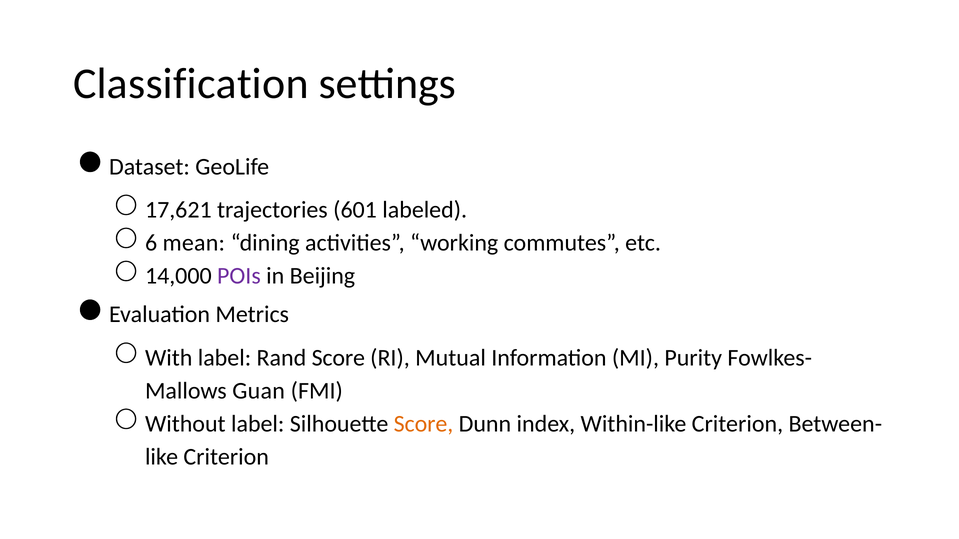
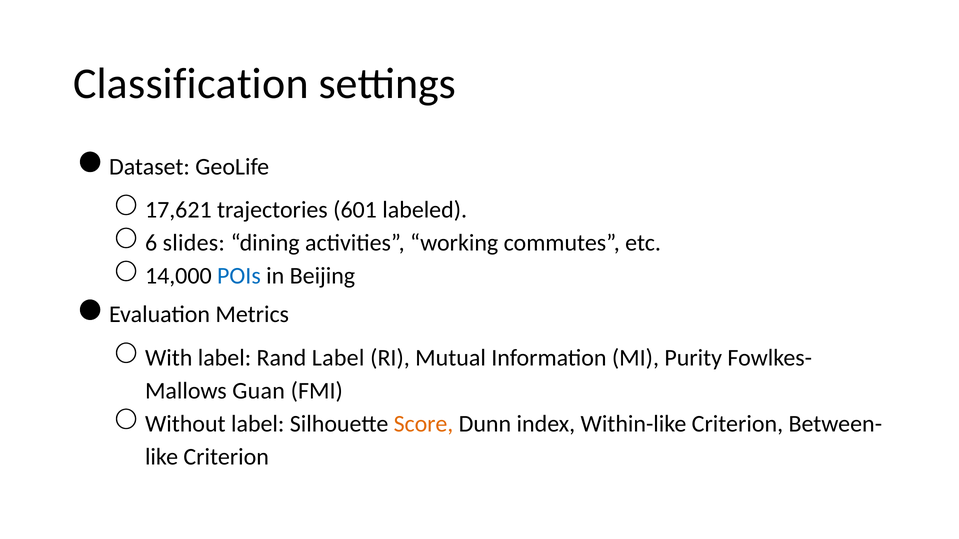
mean: mean -> slides
POIs colour: purple -> blue
Rand Score: Score -> Label
